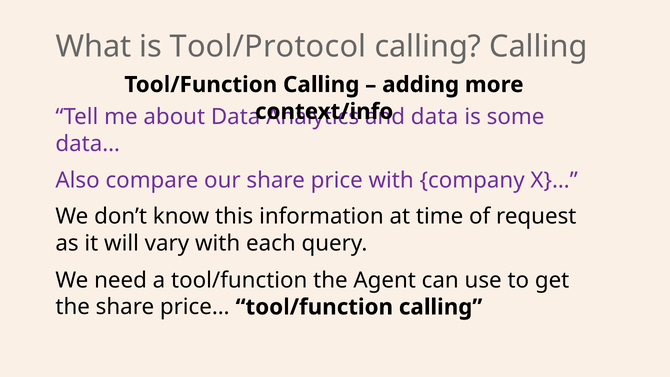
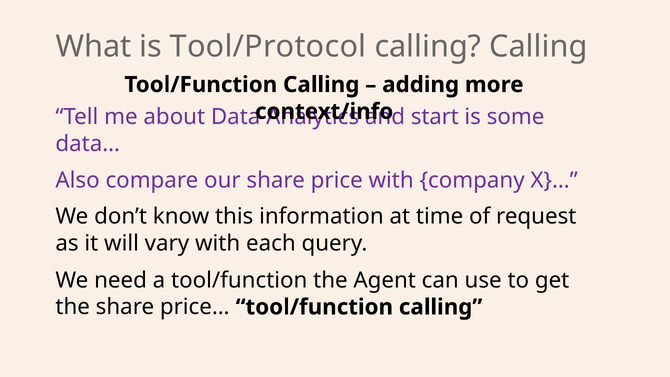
data at (435, 117): data -> start
